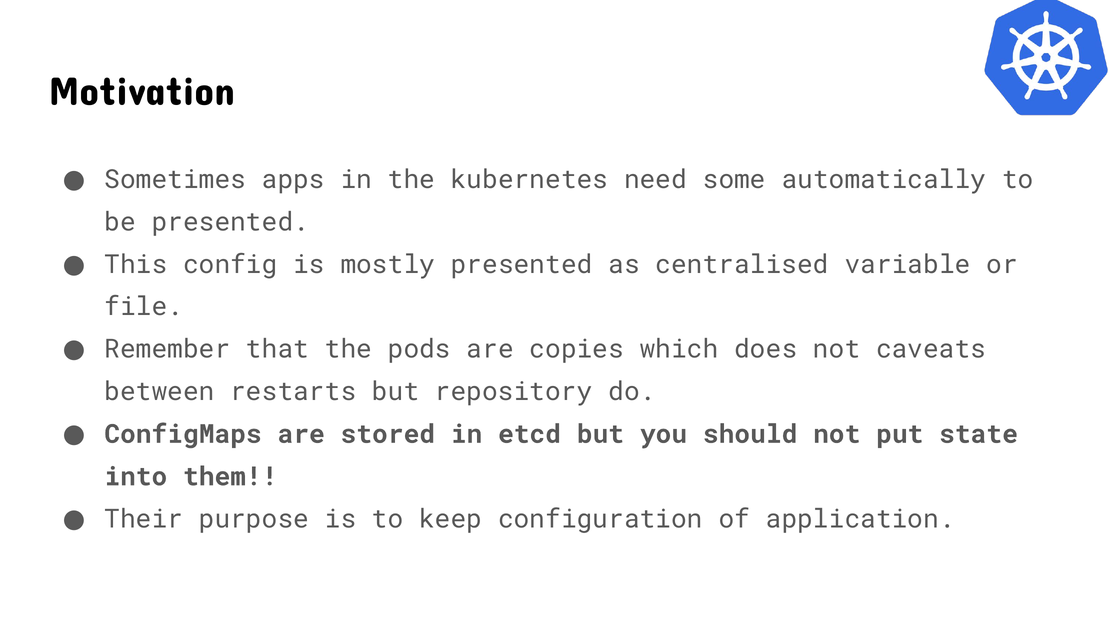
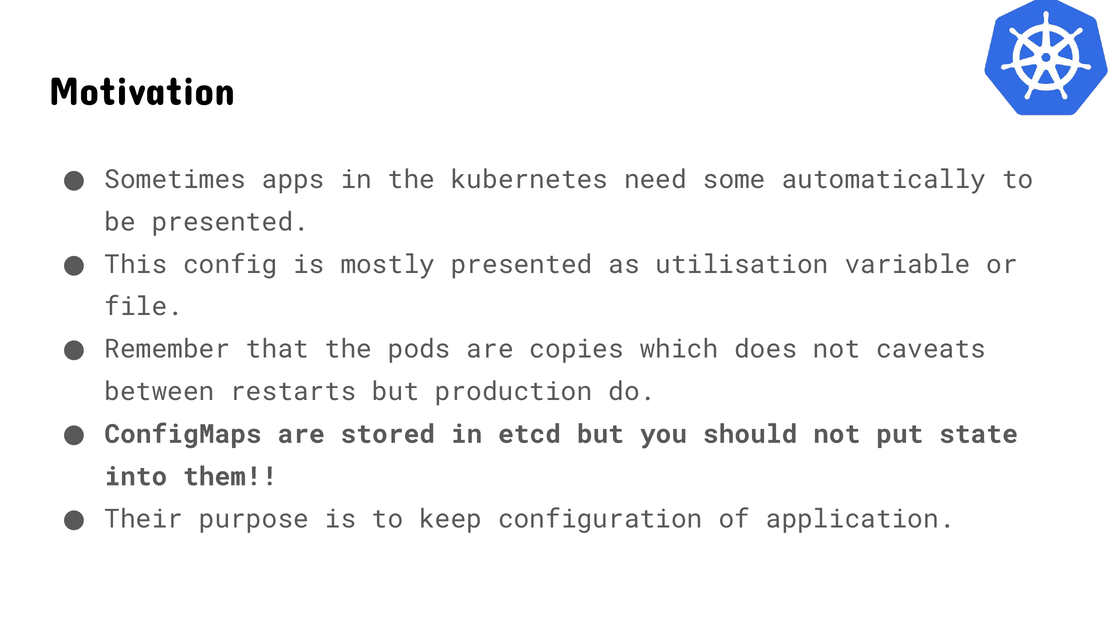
centralised: centralised -> utilisation
repository: repository -> production
